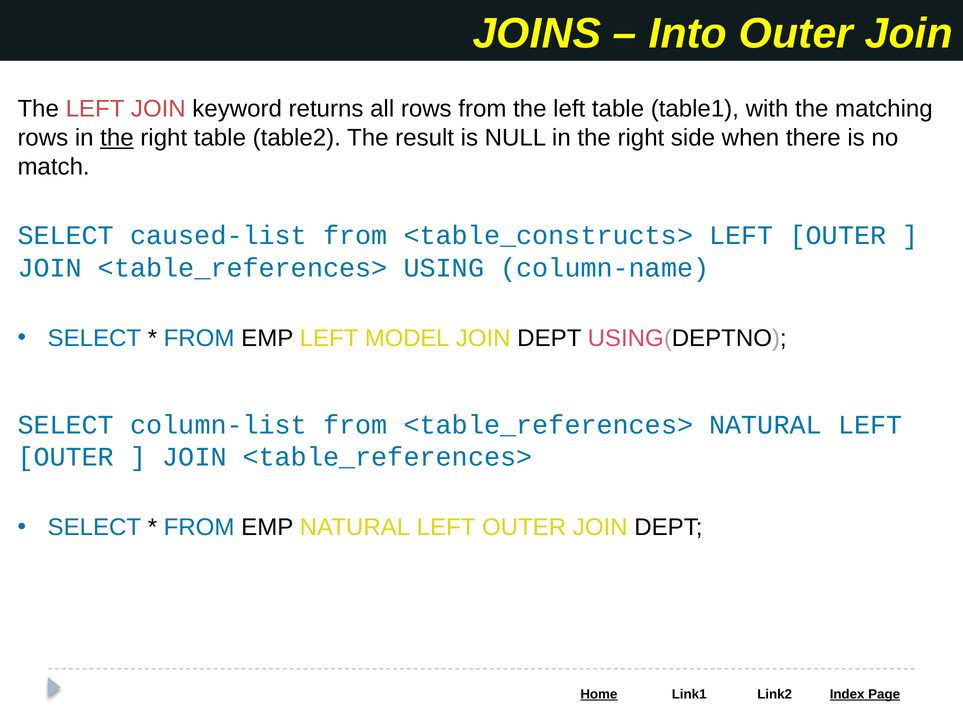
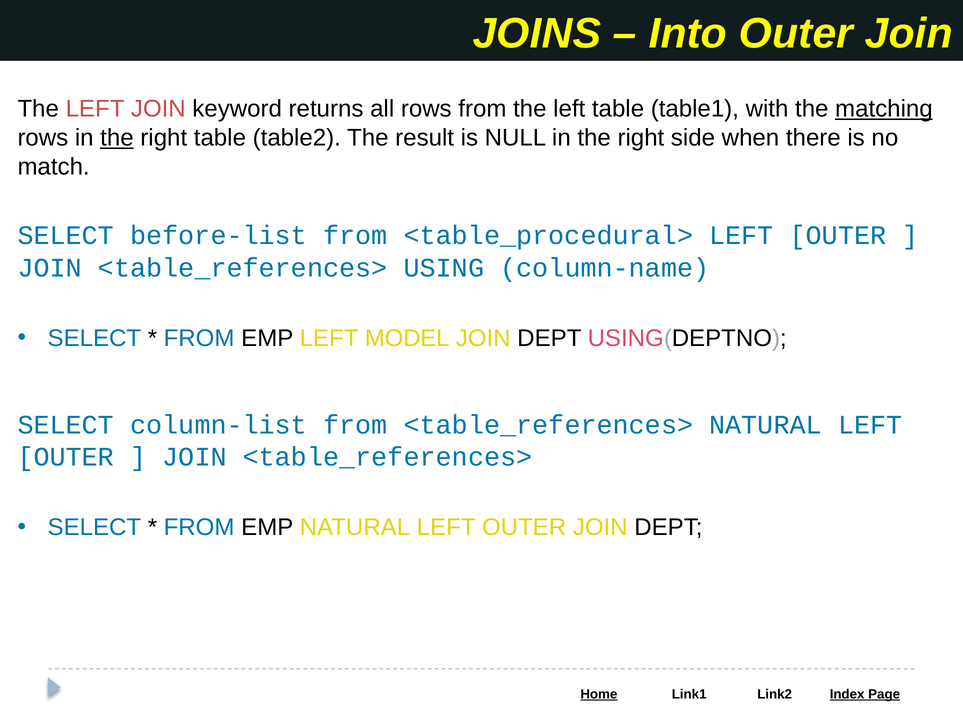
matching underline: none -> present
caused-list: caused-list -> before-list
<table_constructs>: <table_constructs> -> <table_procedural>
